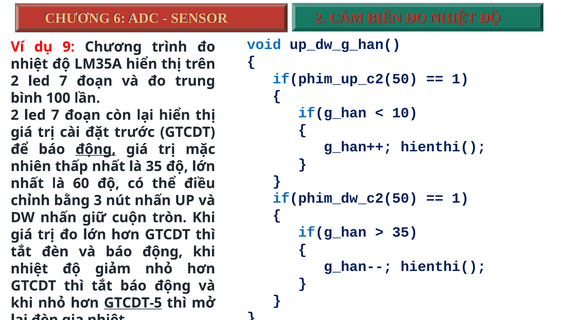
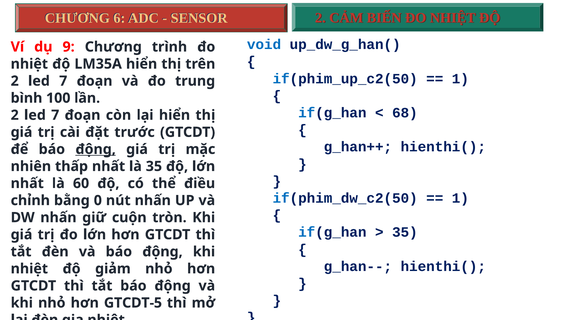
10: 10 -> 68
3: 3 -> 0
GTCDT-5 underline: present -> none
